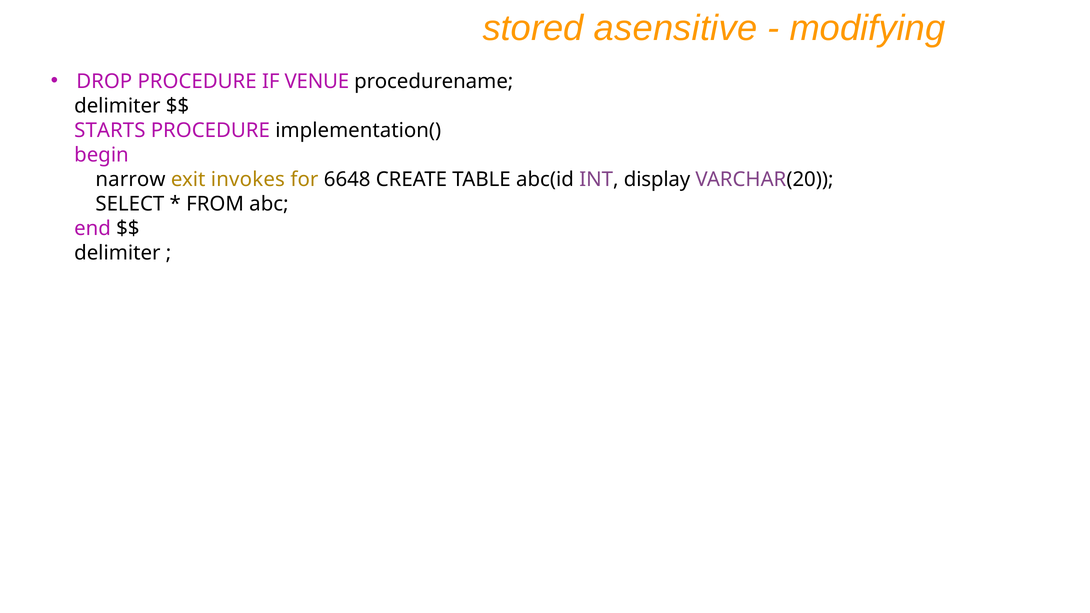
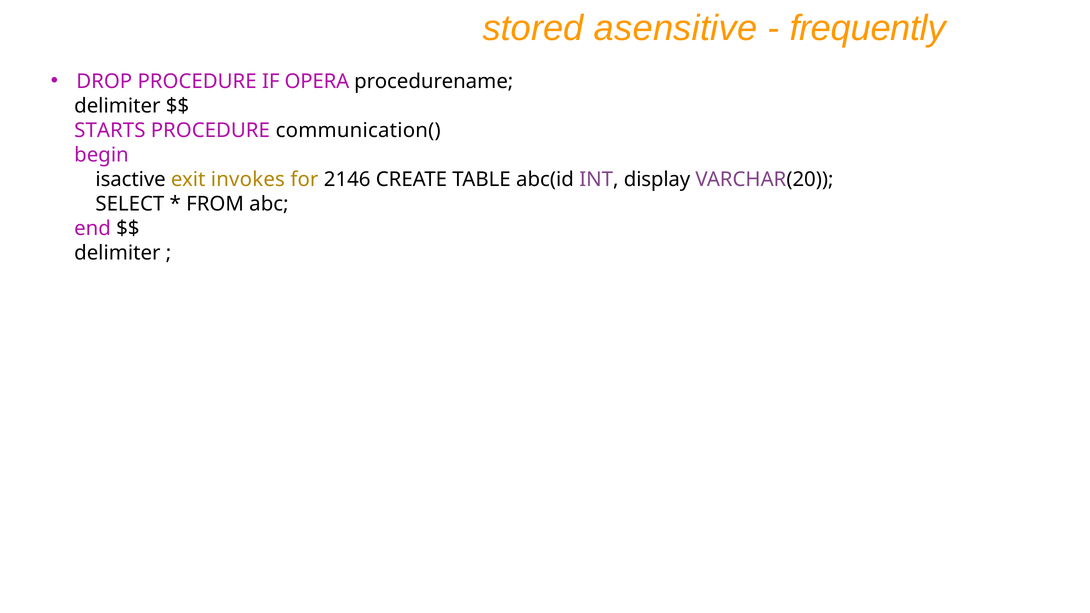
modifying: modifying -> frequently
VENUE: VENUE -> OPERA
implementation(: implementation( -> communication(
narrow: narrow -> isactive
6648: 6648 -> 2146
